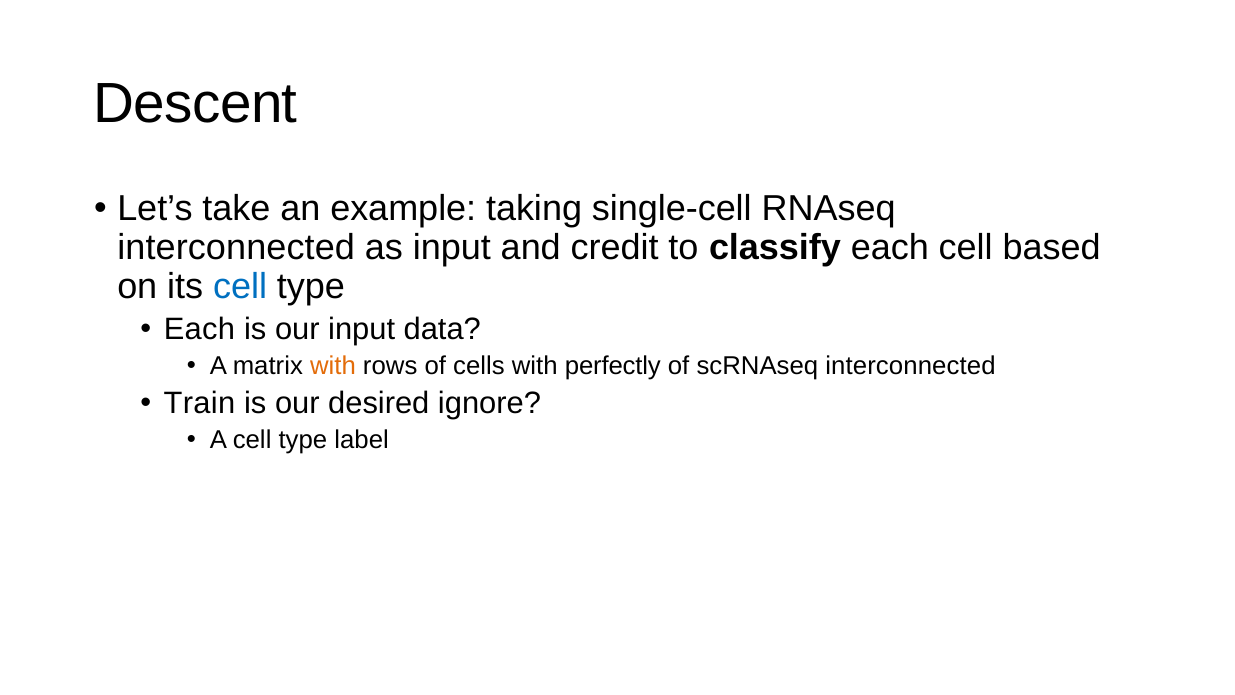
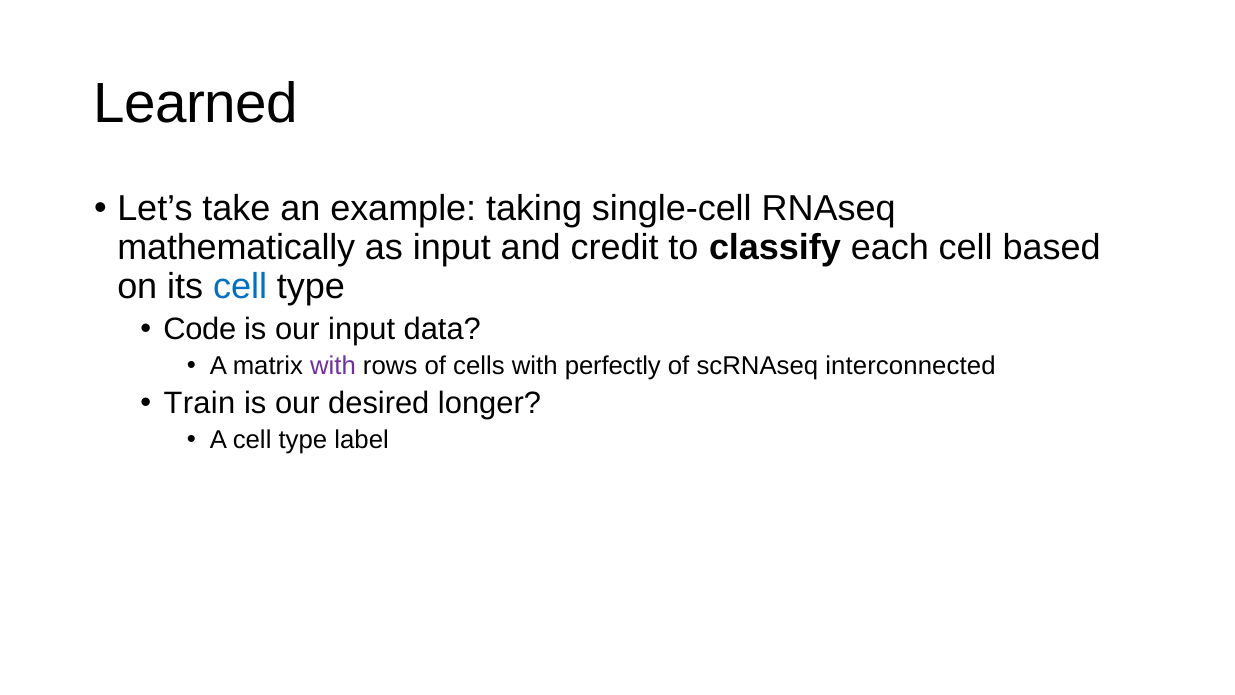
Descent: Descent -> Learned
interconnected at (236, 248): interconnected -> mathematically
Each at (199, 329): Each -> Code
with at (333, 366) colour: orange -> purple
ignore: ignore -> longer
